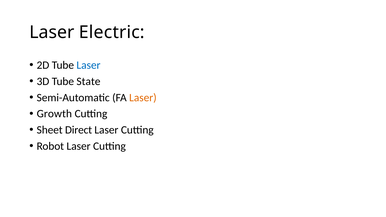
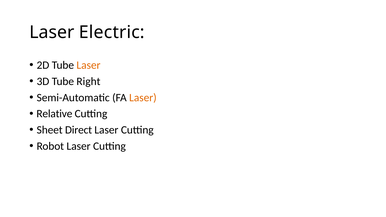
Laser at (88, 65) colour: blue -> orange
State: State -> Right
Growth: Growth -> Relative
